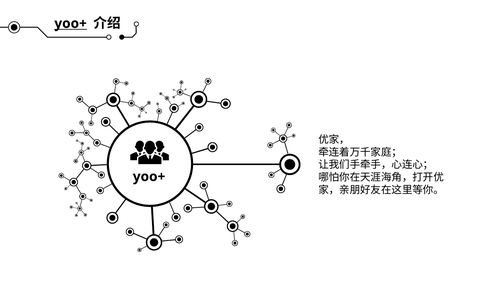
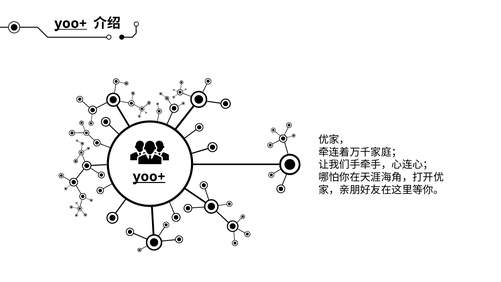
yoo+ at (149, 176) underline: none -> present
